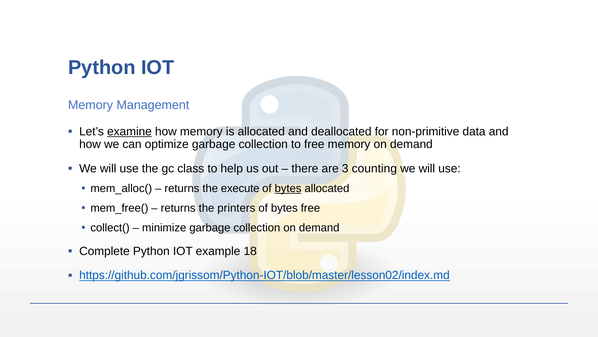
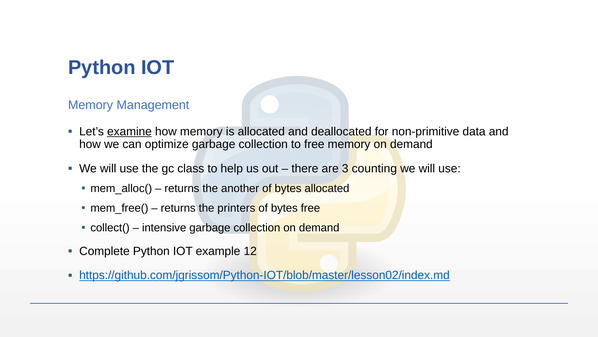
execute: execute -> another
bytes at (288, 188) underline: present -> none
minimize: minimize -> intensive
18: 18 -> 12
